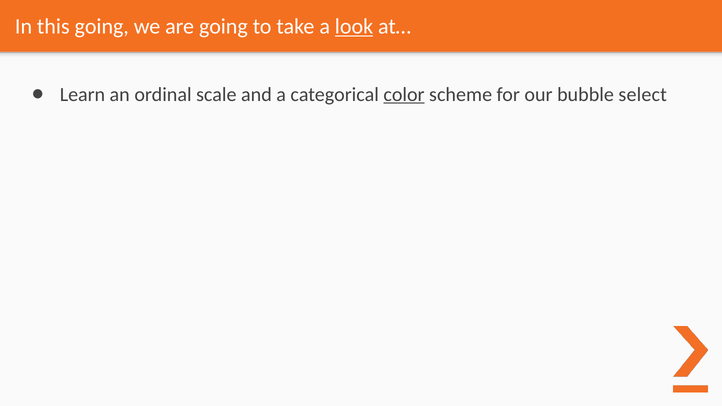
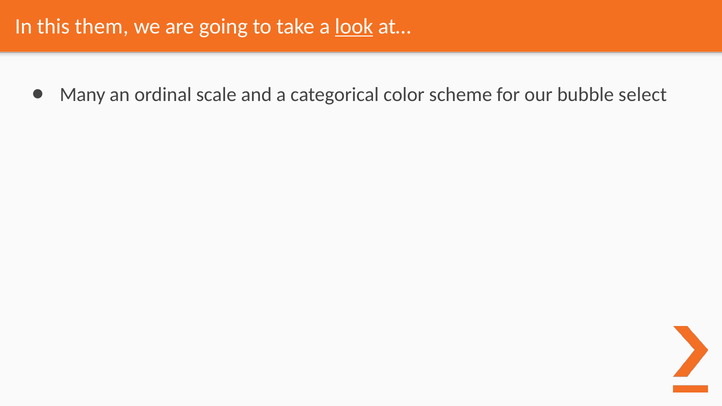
this going: going -> them
Learn: Learn -> Many
color underline: present -> none
